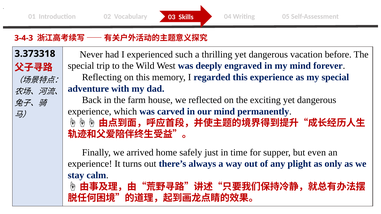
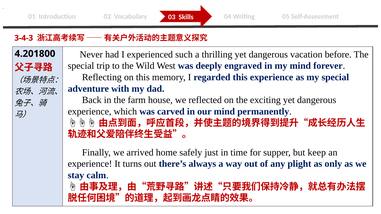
3.373318: 3.373318 -> 4.201800
even: even -> keep
